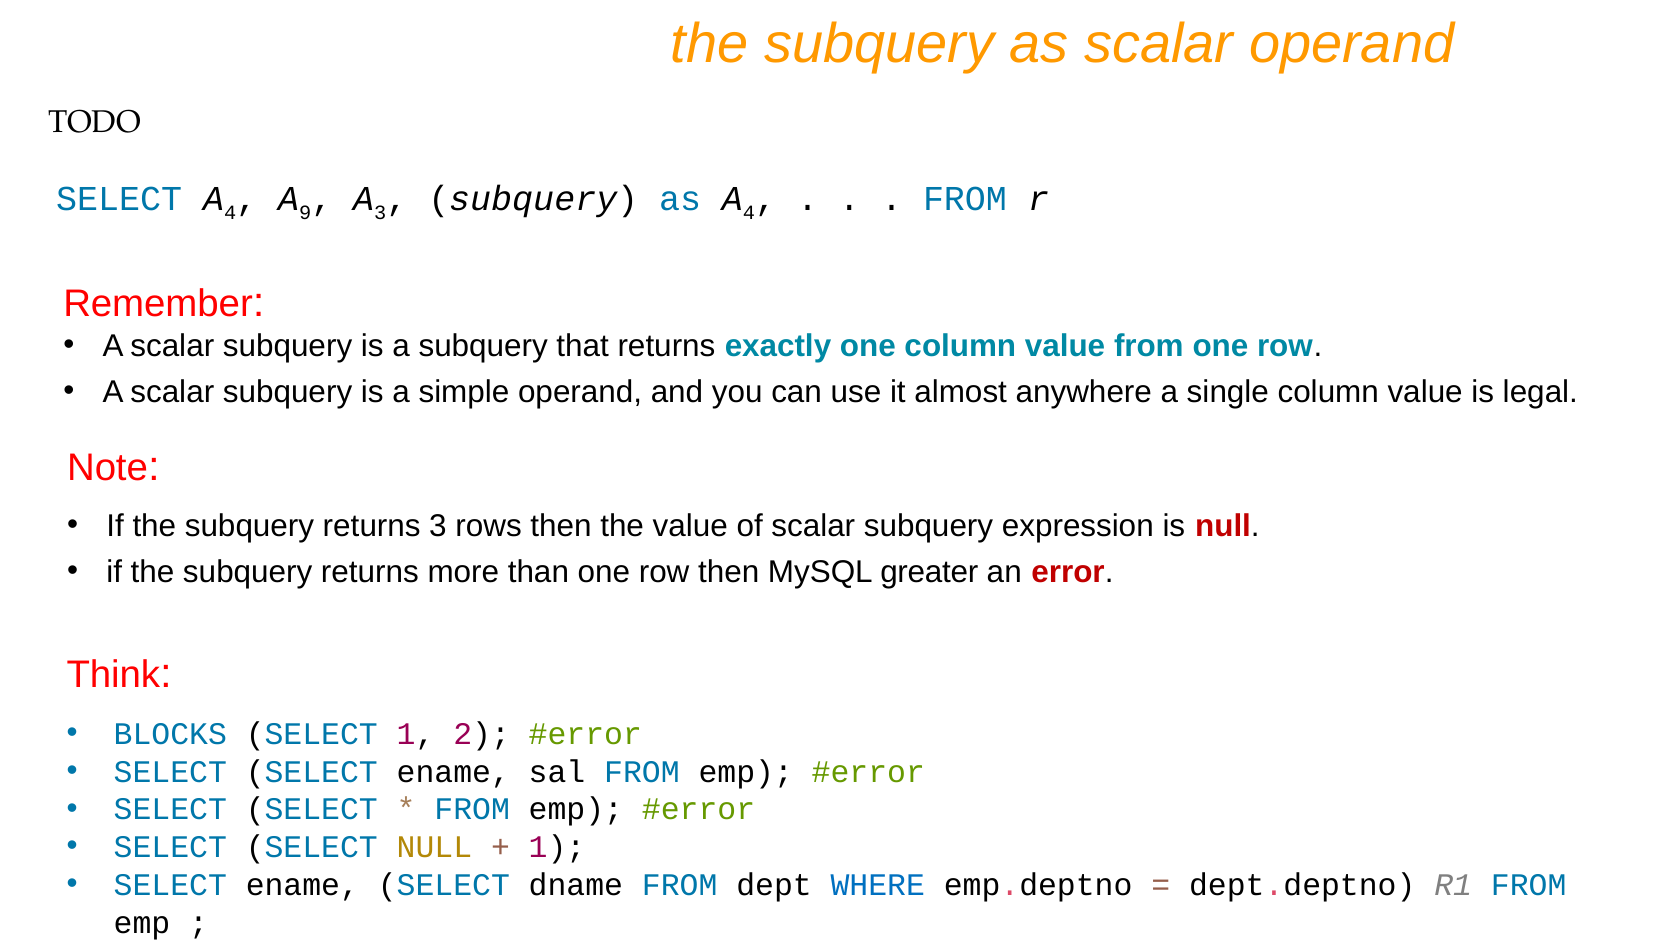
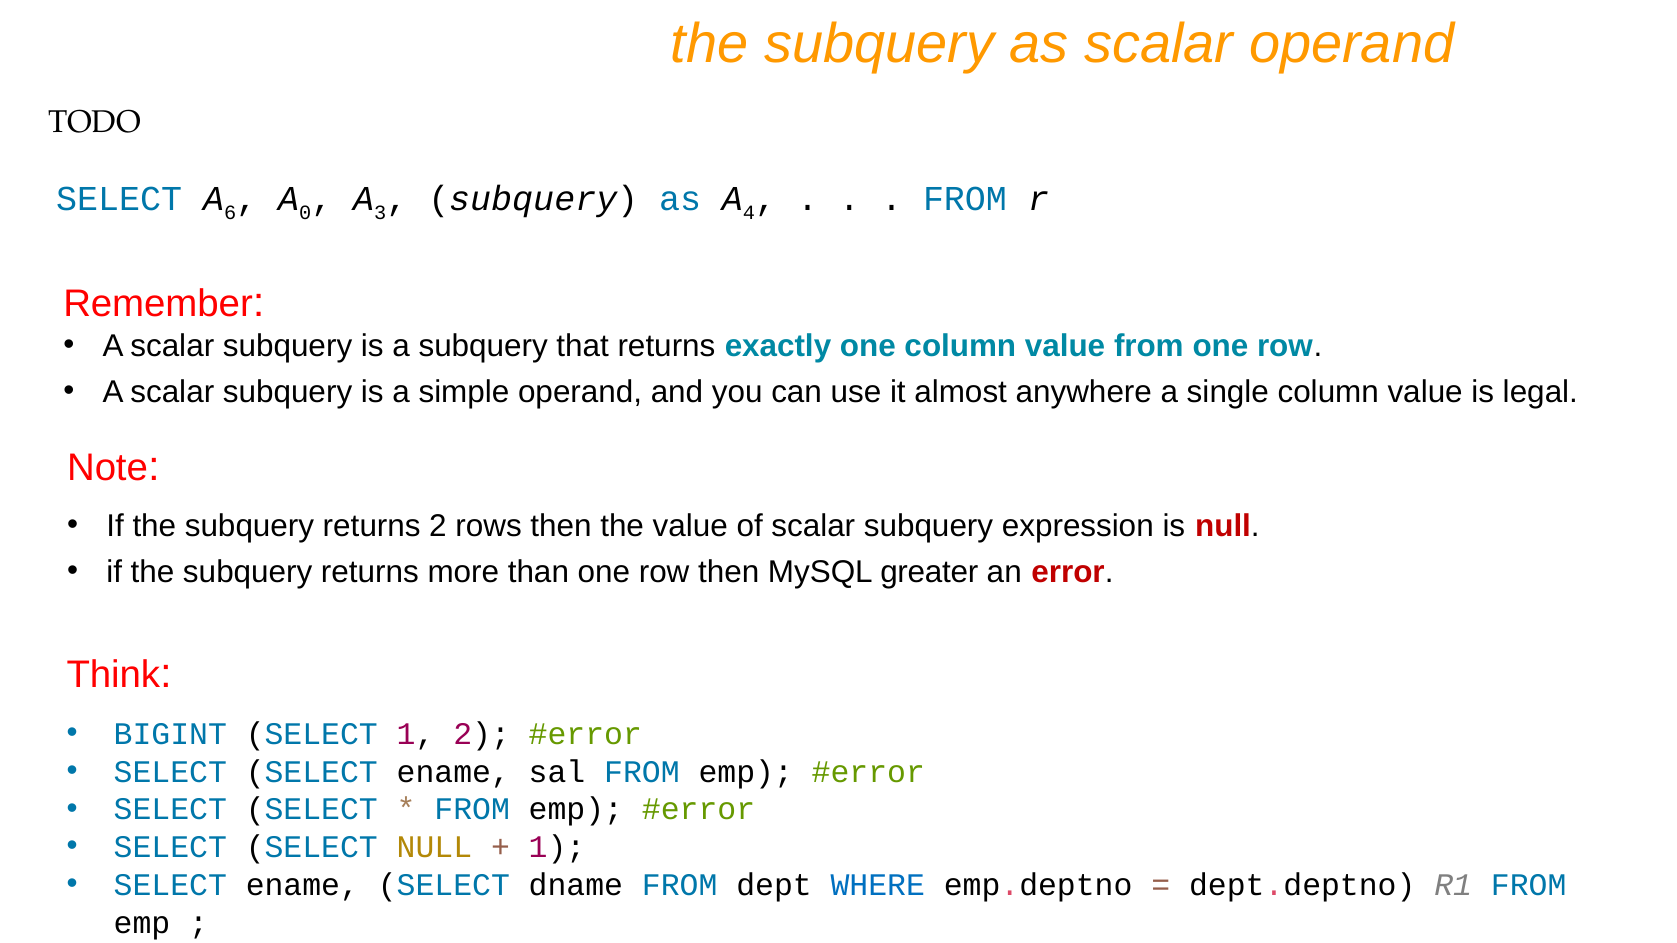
SELECT A 4: 4 -> 6
9: 9 -> 0
returns 3: 3 -> 2
BLOCKS: BLOCKS -> BIGINT
